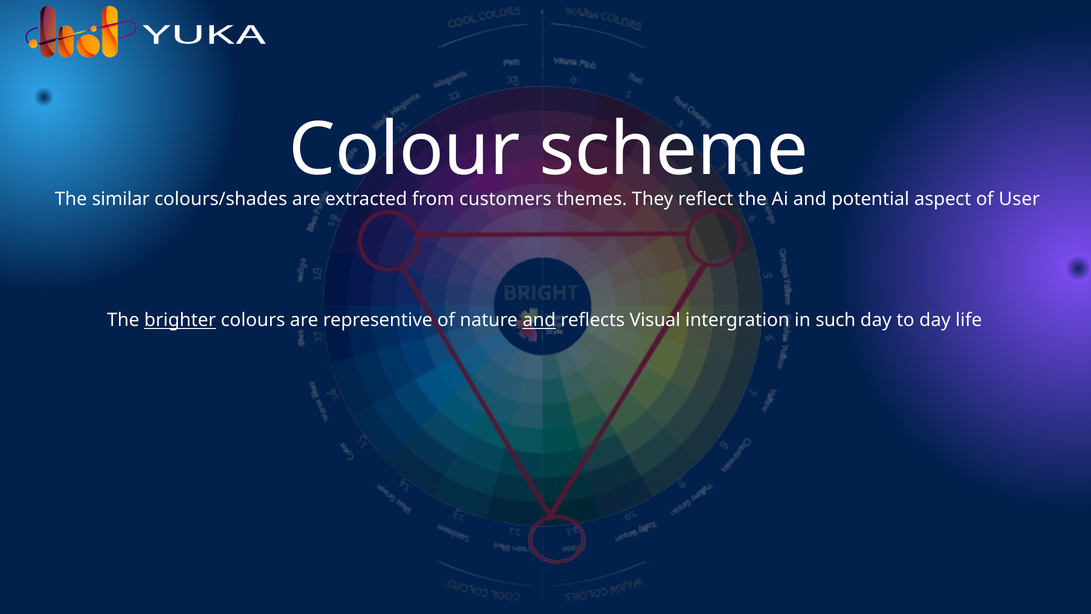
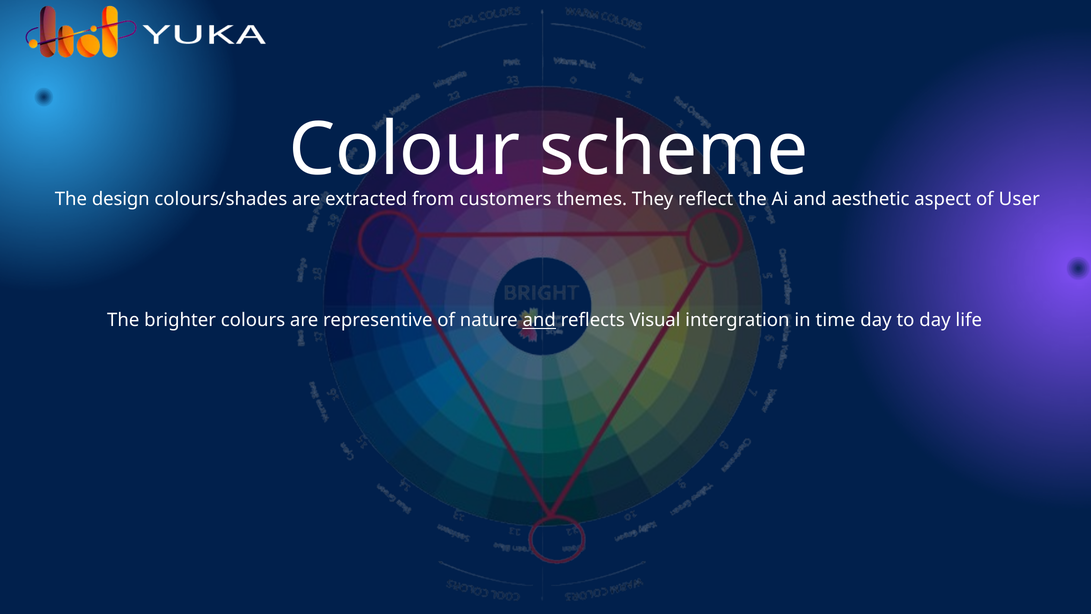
similar: similar -> design
potential: potential -> aesthetic
brighter underline: present -> none
such: such -> time
